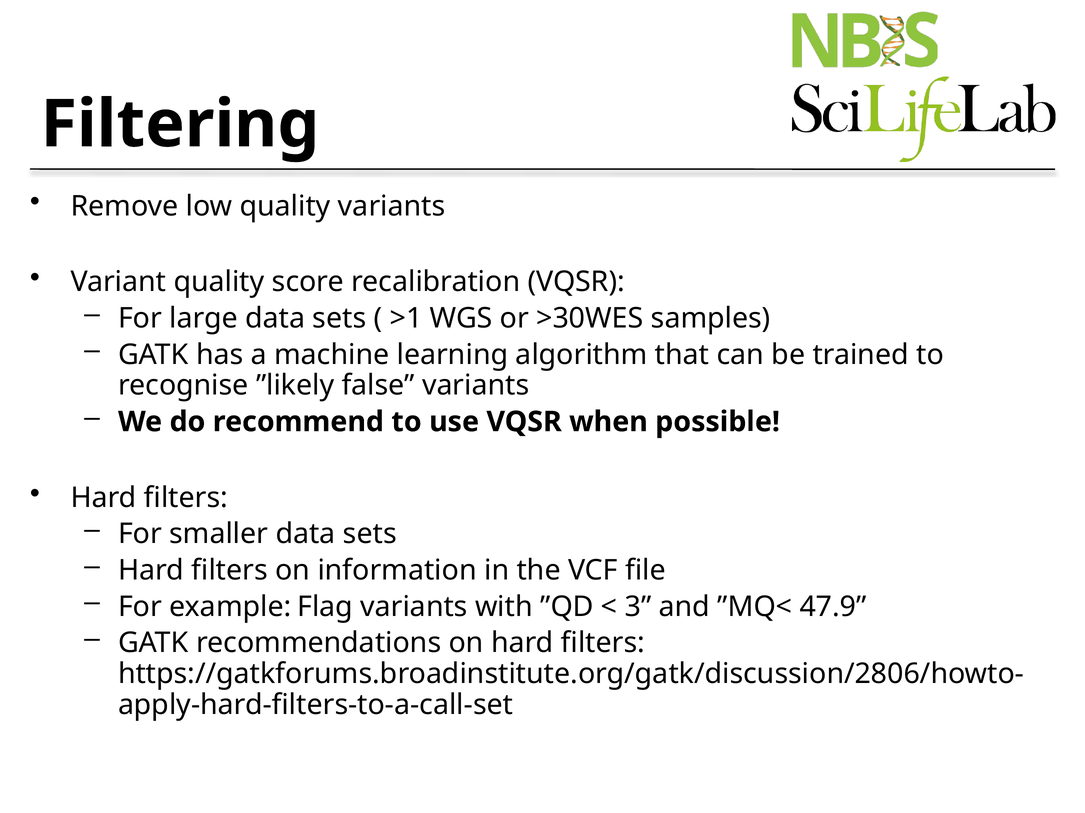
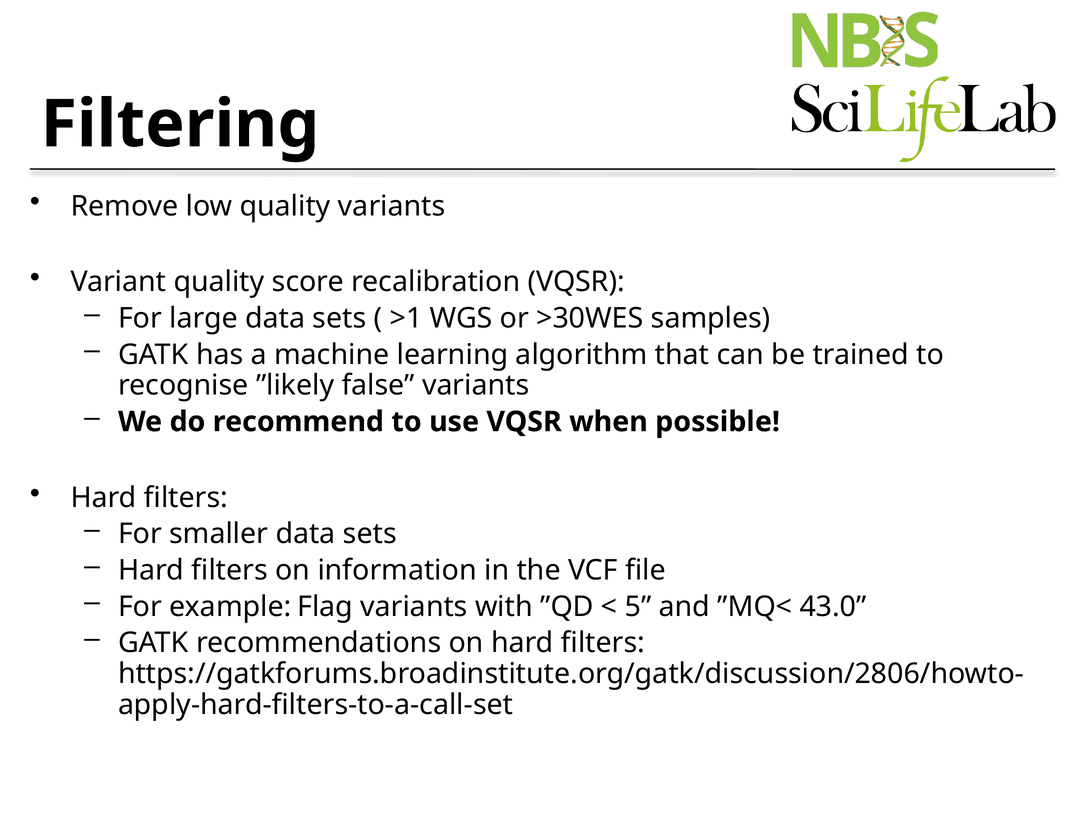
3: 3 -> 5
47.9: 47.9 -> 43.0
